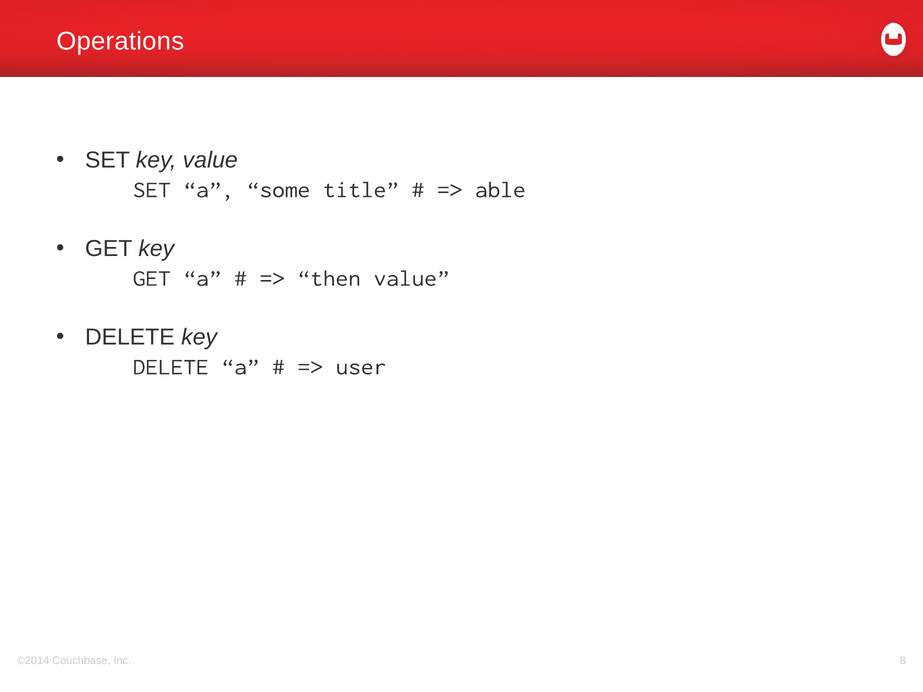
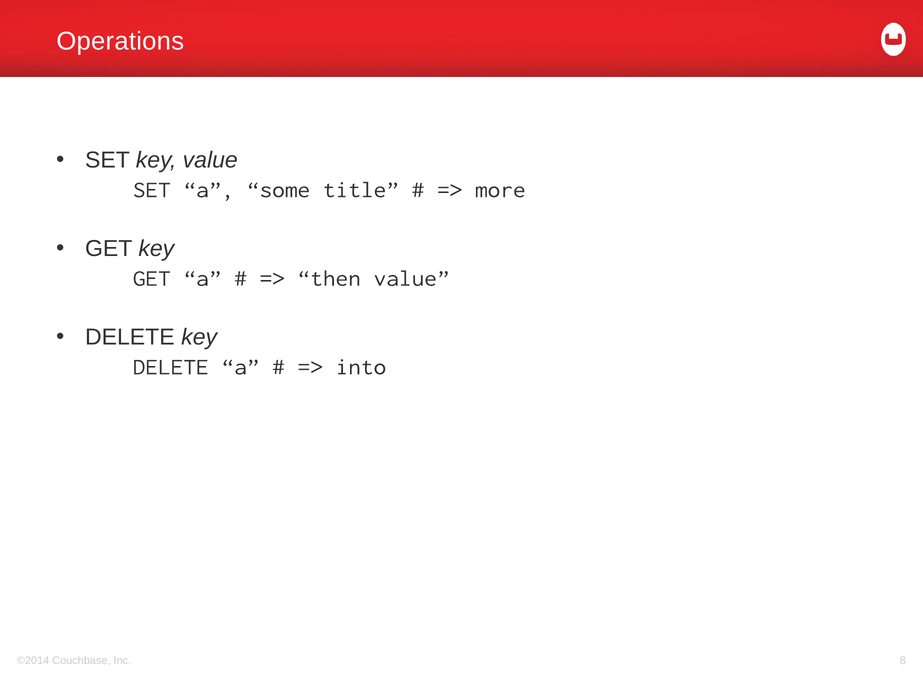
able: able -> more
user: user -> into
